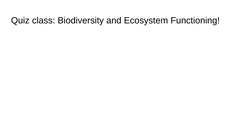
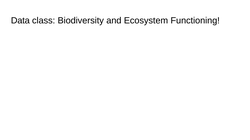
Quiz: Quiz -> Data
